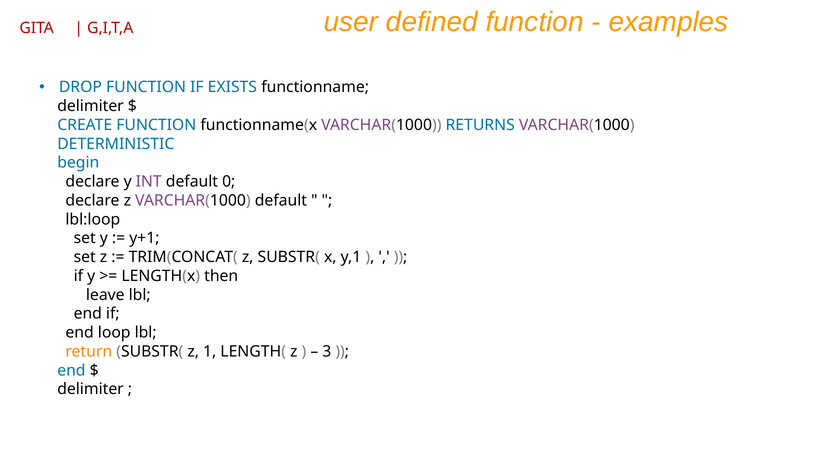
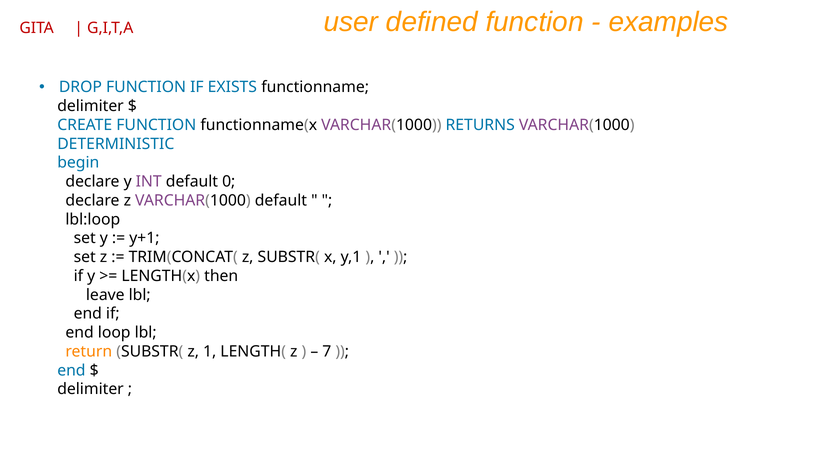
3: 3 -> 7
